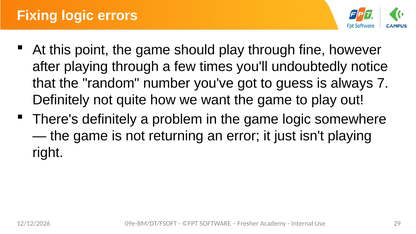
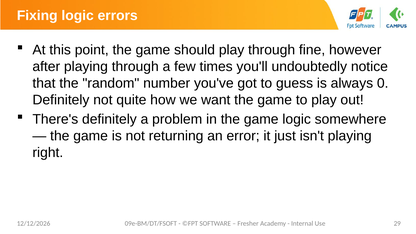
7: 7 -> 0
